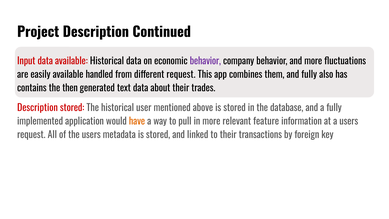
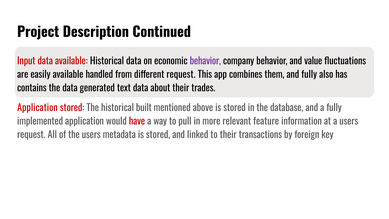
and more: more -> value
the then: then -> data
Description at (37, 108): Description -> Application
user: user -> built
have colour: orange -> red
